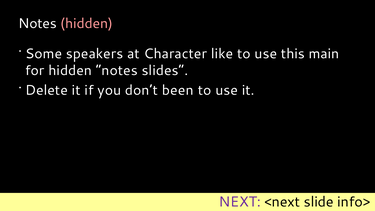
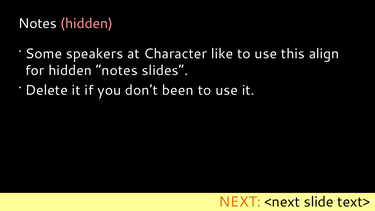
main: main -> align
NEXT colour: purple -> orange
info>: info> -> text>
